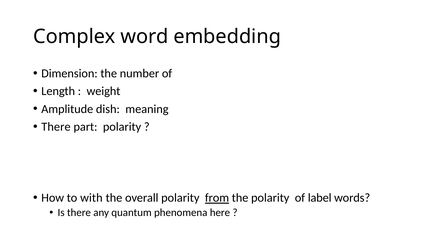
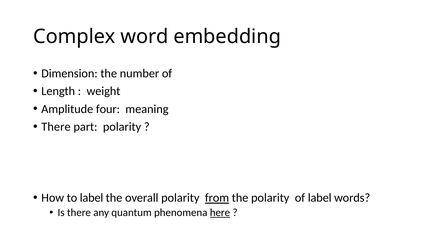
dish: dish -> four
to with: with -> label
here underline: none -> present
